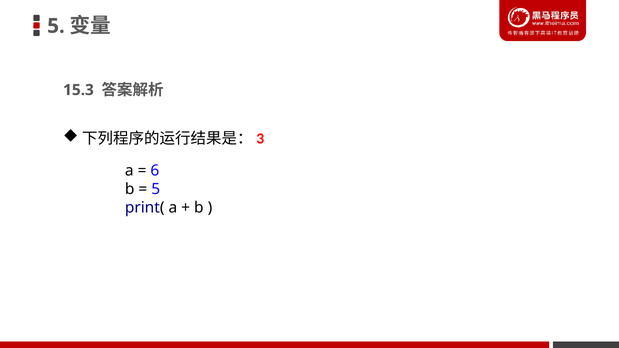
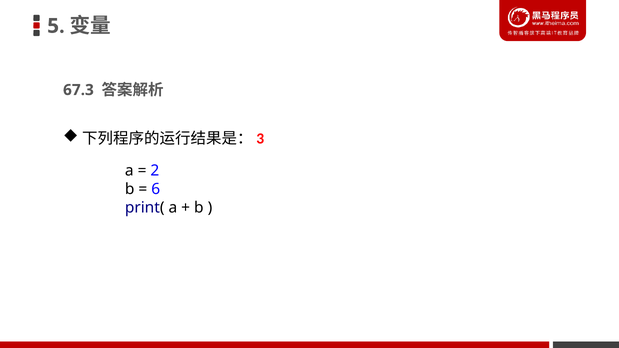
15.3: 15.3 -> 67.3
6: 6 -> 2
5 at (156, 189): 5 -> 6
